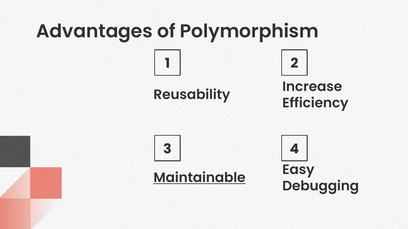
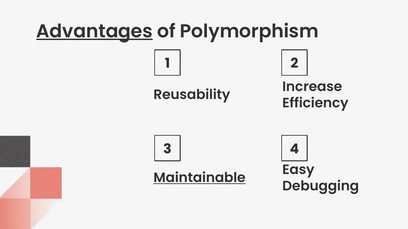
Advantages underline: none -> present
